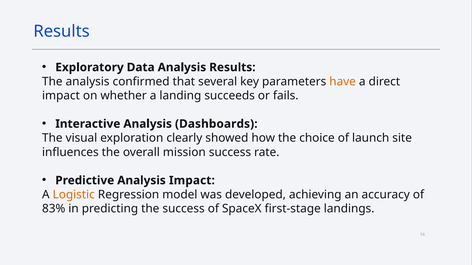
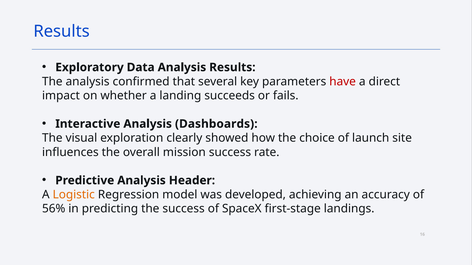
have colour: orange -> red
Analysis Impact: Impact -> Header
83%: 83% -> 56%
